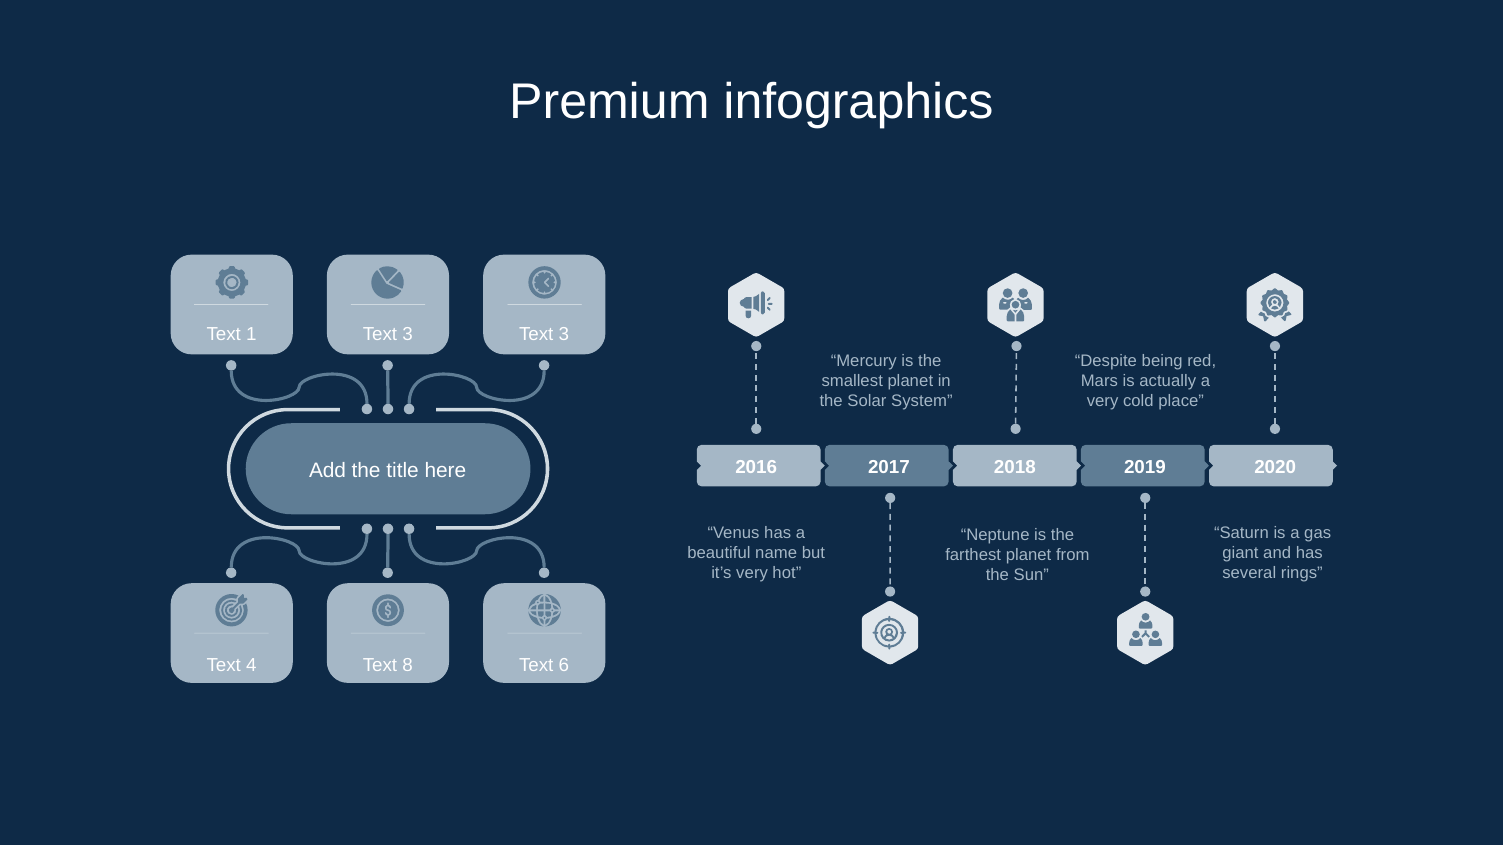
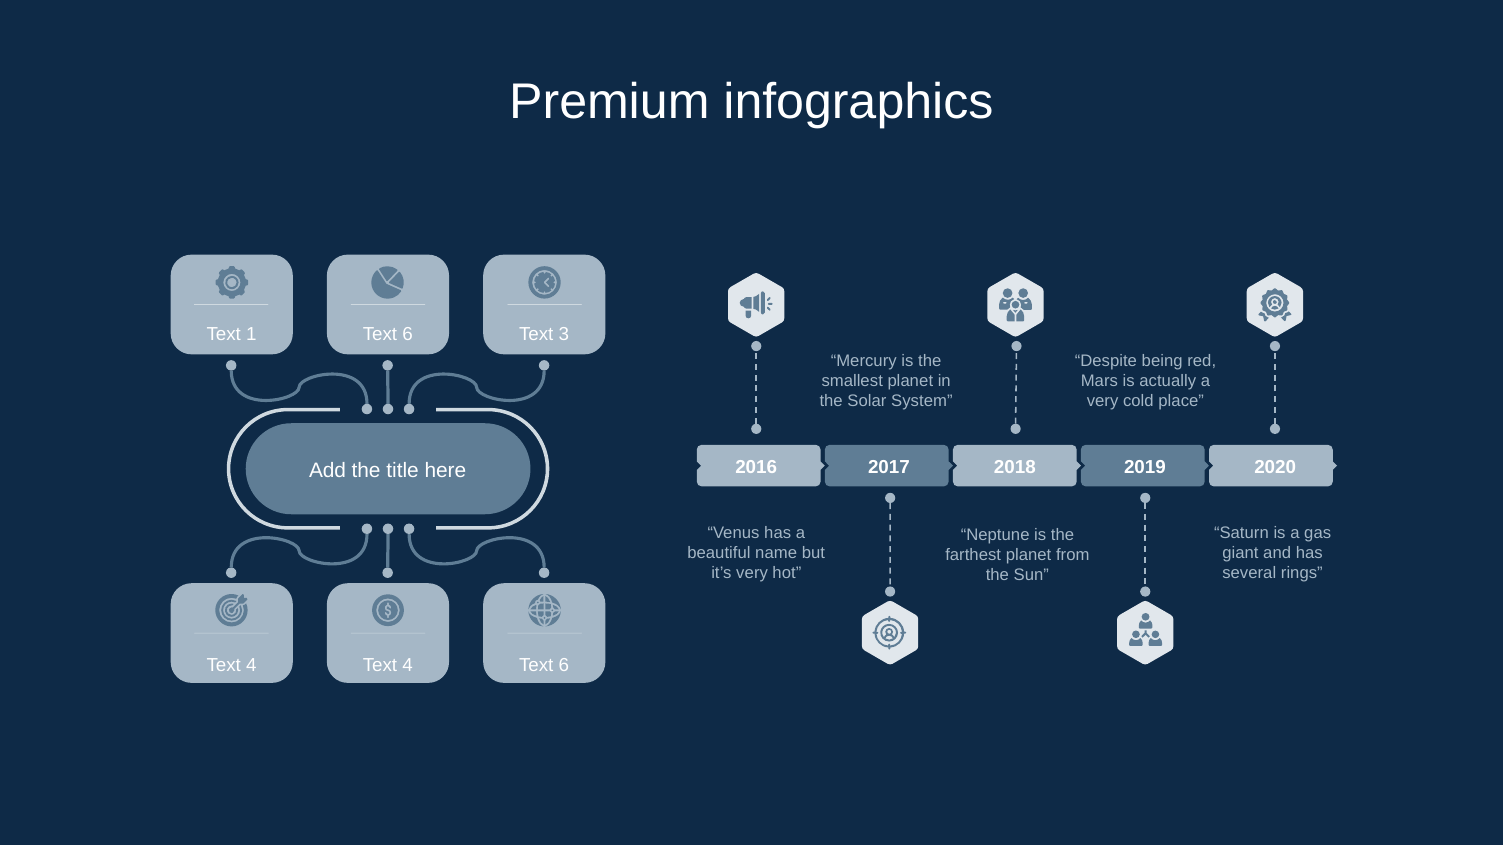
1 Text 3: 3 -> 6
4 Text 8: 8 -> 4
